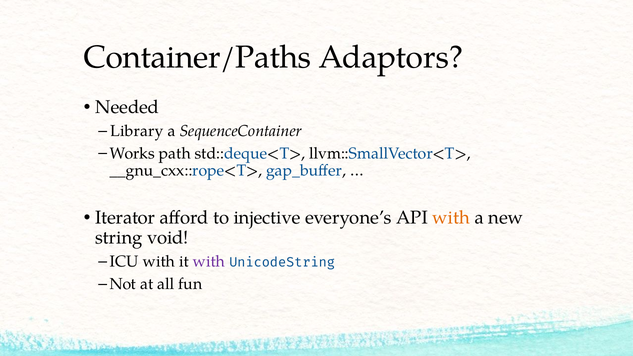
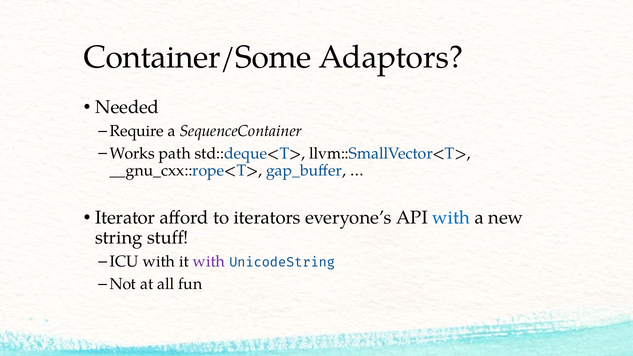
Container/Paths: Container/Paths -> Container/Some
Library: Library -> Require
injective: injective -> iterators
with at (451, 218) colour: orange -> blue
void: void -> stuff
